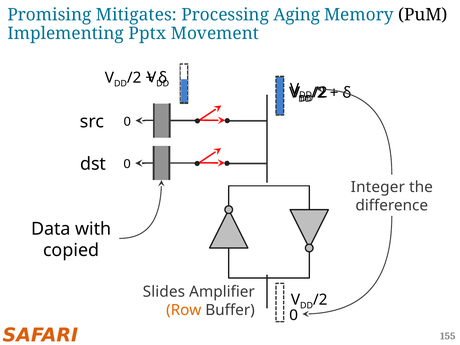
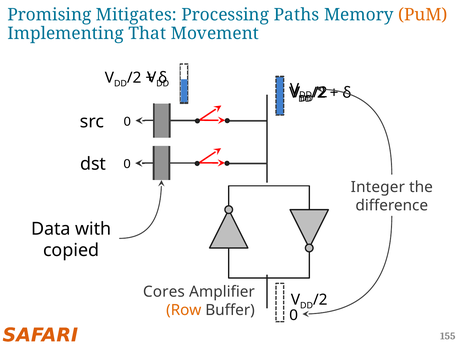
Aging: Aging -> Paths
PuM colour: black -> orange
Pptx: Pptx -> That
Slides: Slides -> Cores
